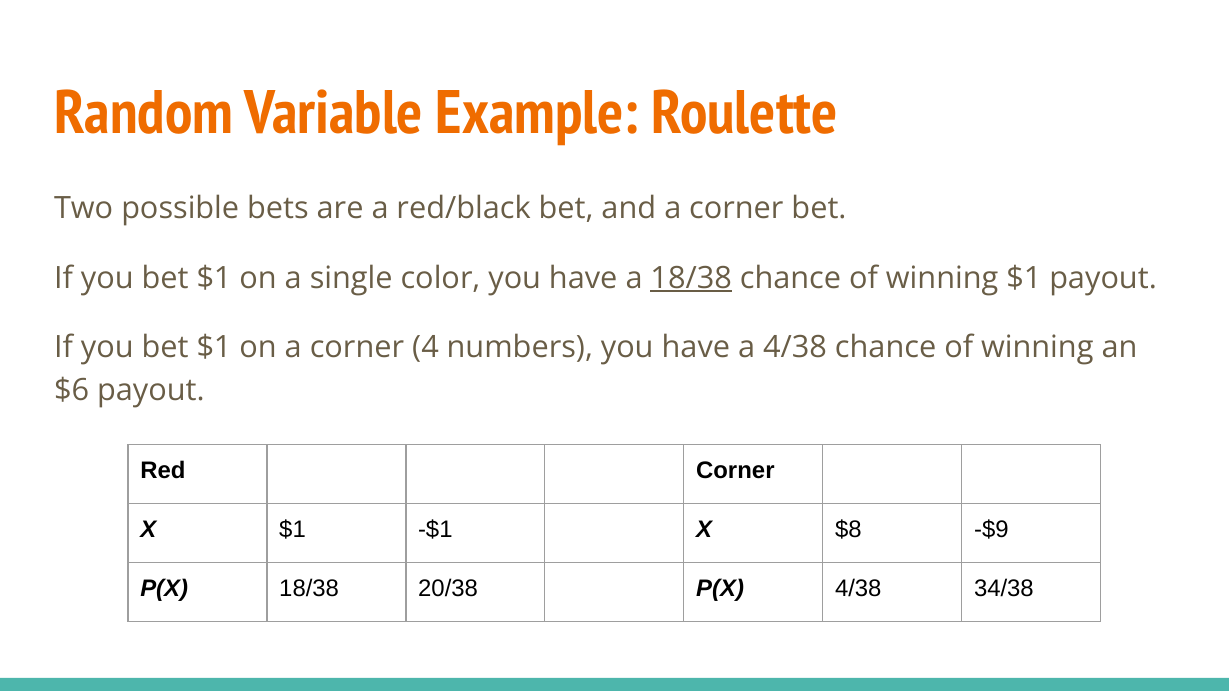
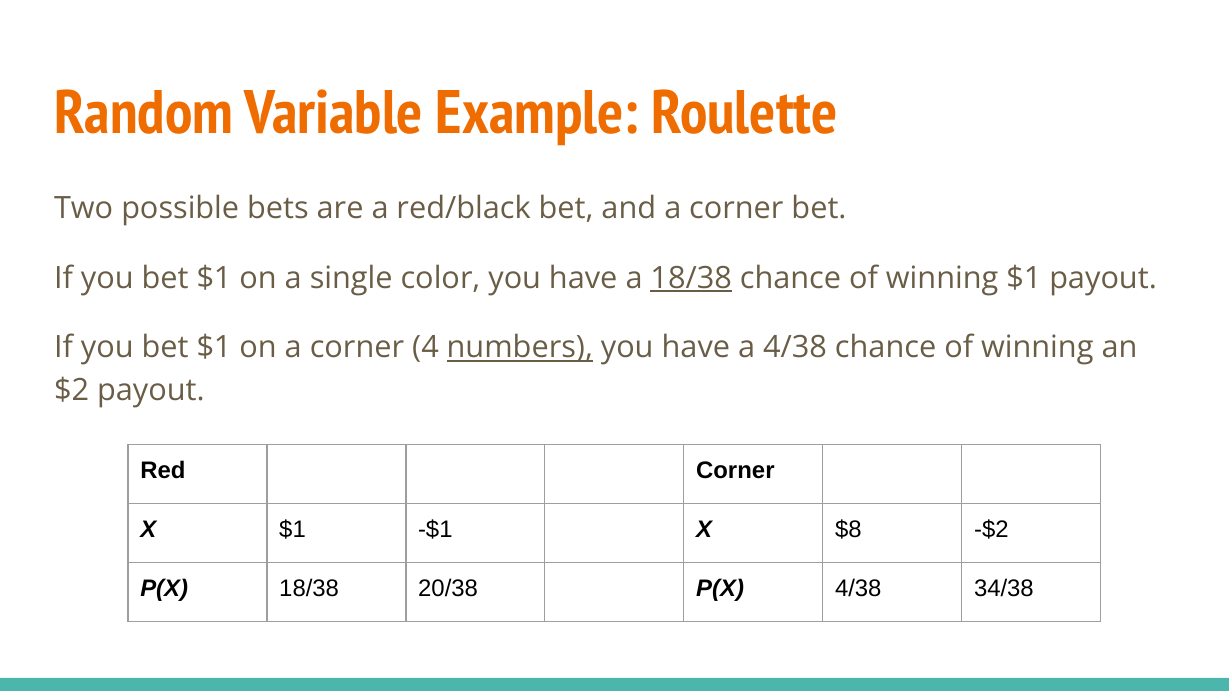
numbers underline: none -> present
$6: $6 -> $2
-$9: -$9 -> -$2
